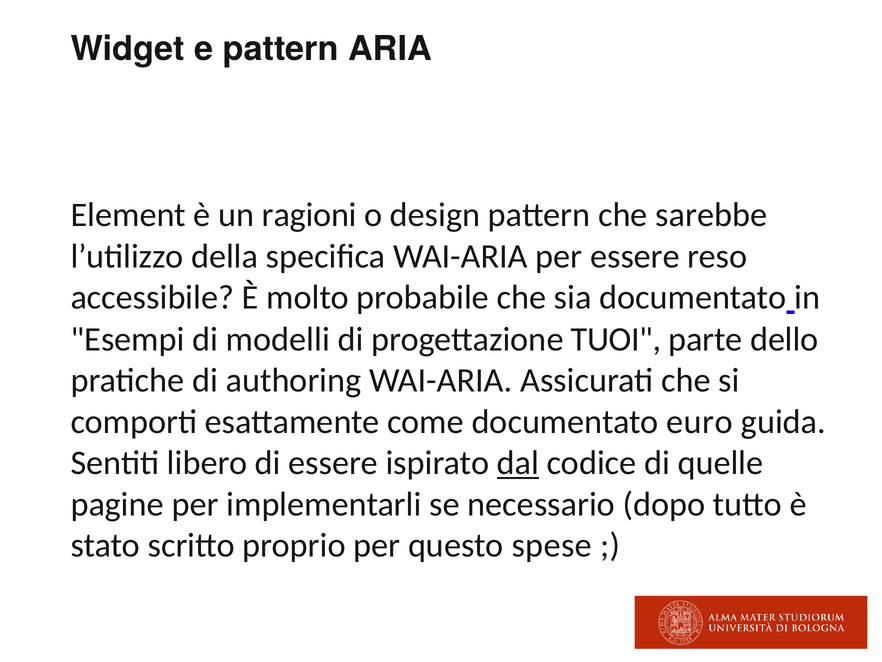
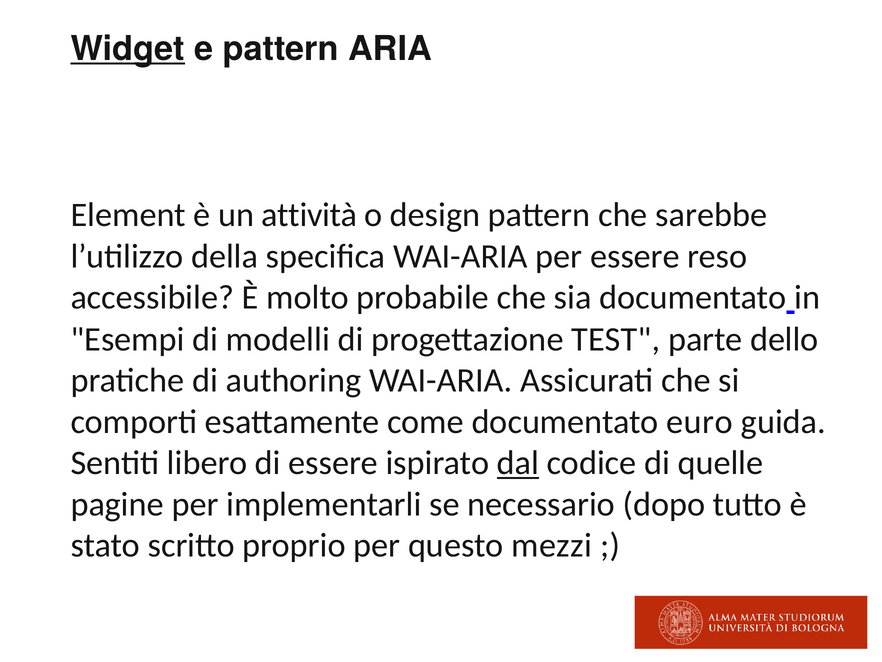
Widget underline: none -> present
ragioni: ragioni -> attività
TUOI: TUOI -> TEST
spese: spese -> mezzi
